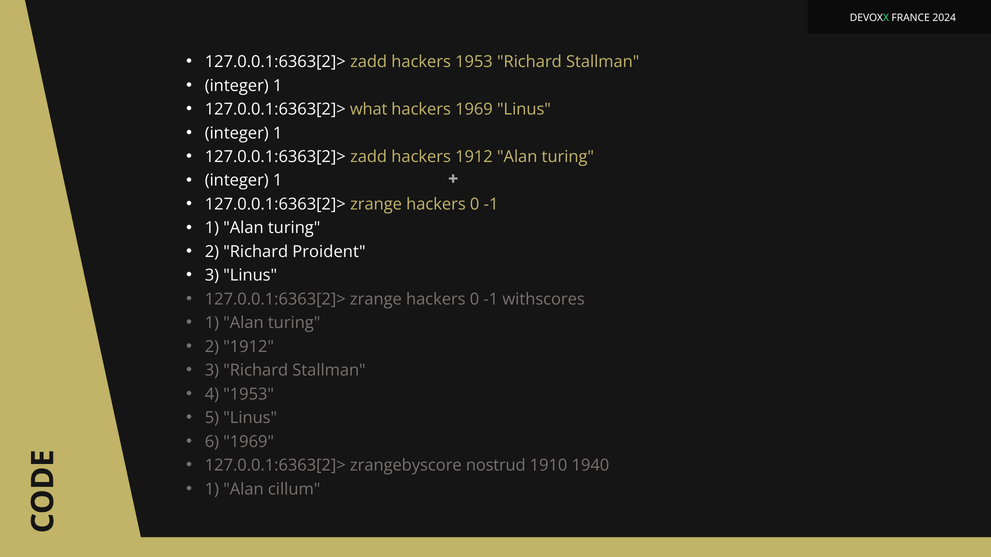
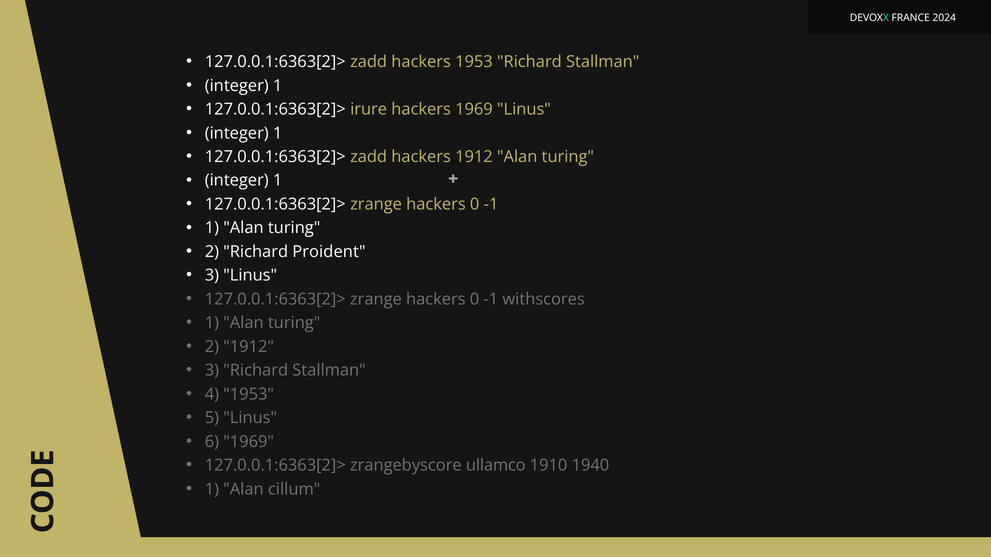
what: what -> irure
nostrud: nostrud -> ullamco
